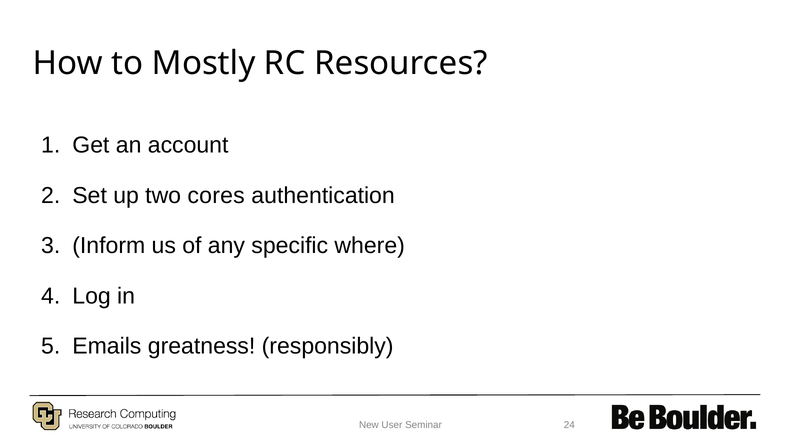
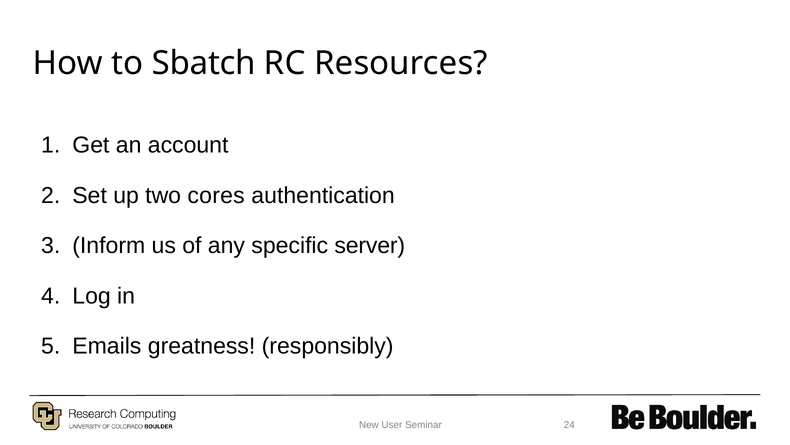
Mostly: Mostly -> Sbatch
where: where -> server
